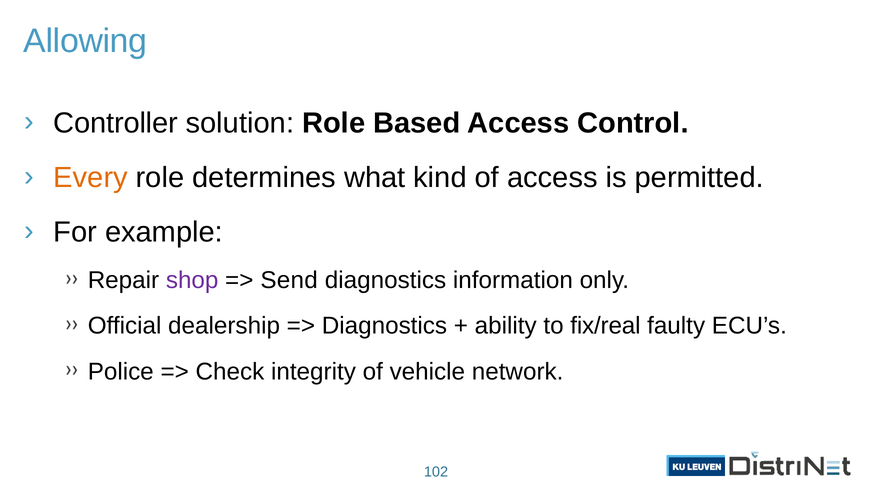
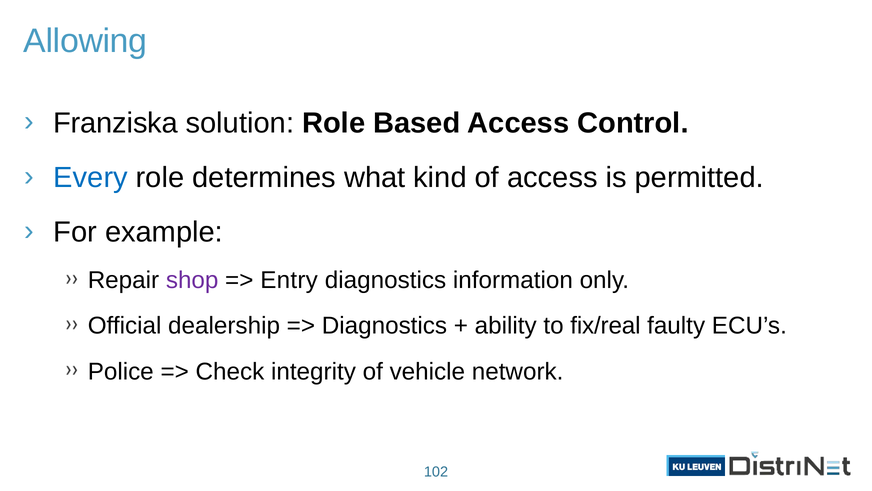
Controller: Controller -> Franziska
Every colour: orange -> blue
Send: Send -> Entry
